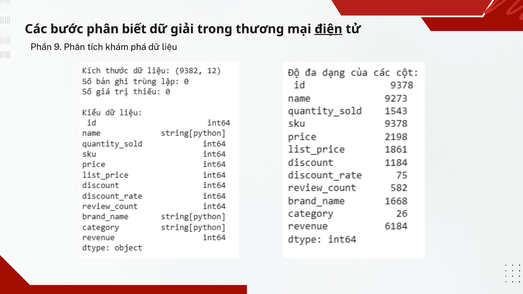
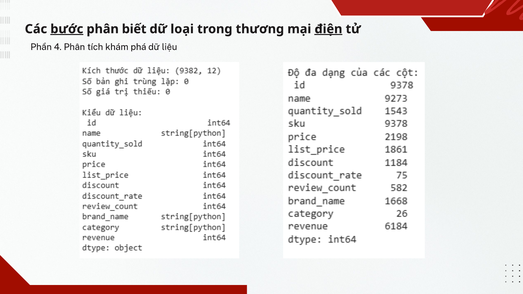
bước underline: none -> present
giải: giải -> loại
9: 9 -> 4
